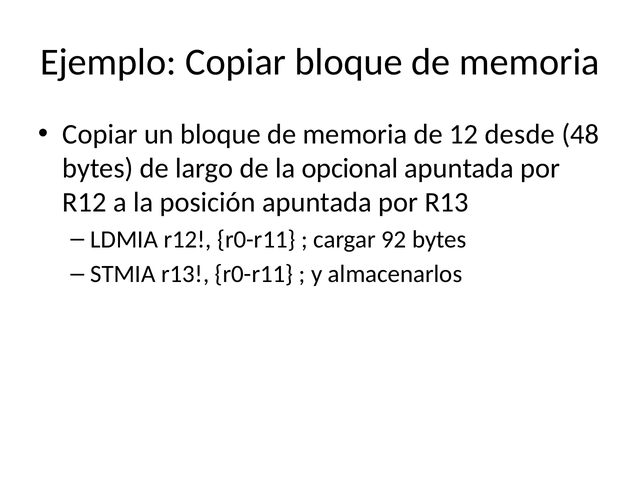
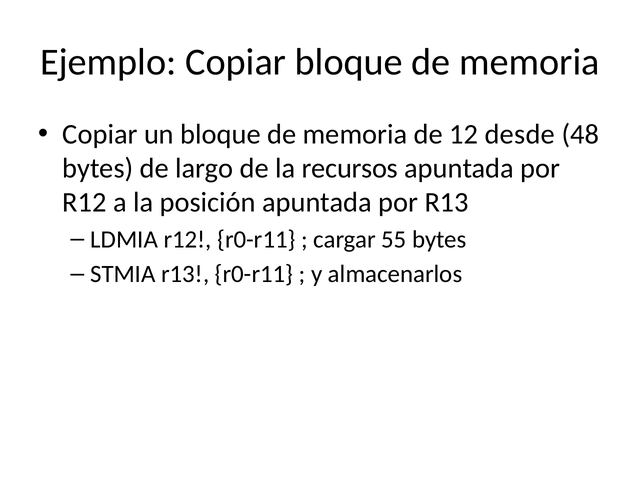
opcional: opcional -> recursos
92: 92 -> 55
